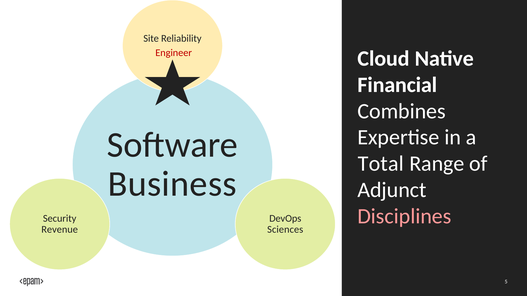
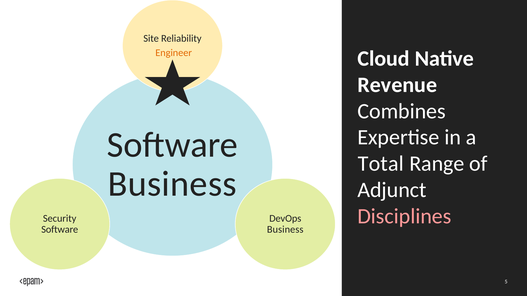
Engineer colour: red -> orange
Financial: Financial -> Revenue
Revenue at (60, 230): Revenue -> Software
Sciences at (285, 230): Sciences -> Business
